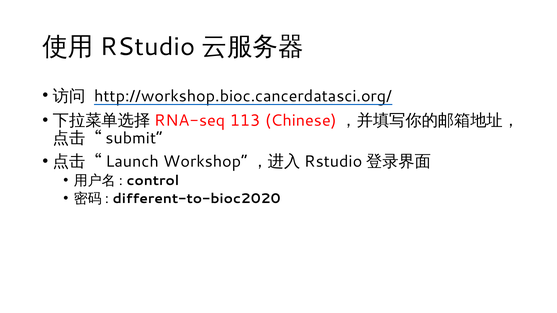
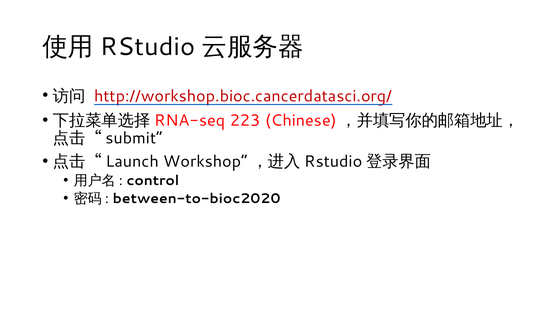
http://workshop.bioc.cancerdatasci.org/ colour: black -> red
113: 113 -> 223
different-to-bioc2020: different-to-bioc2020 -> between-to-bioc2020
